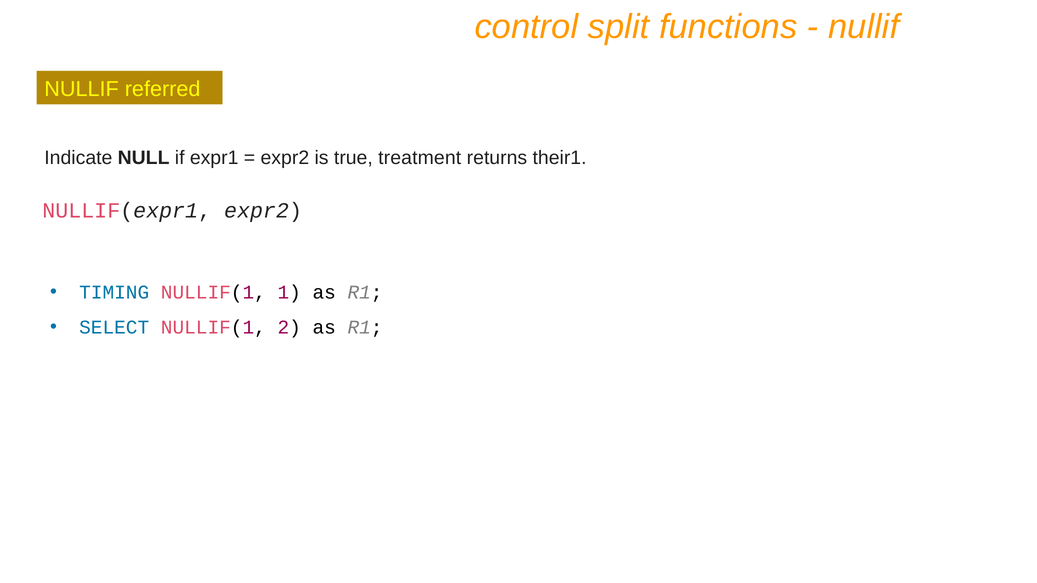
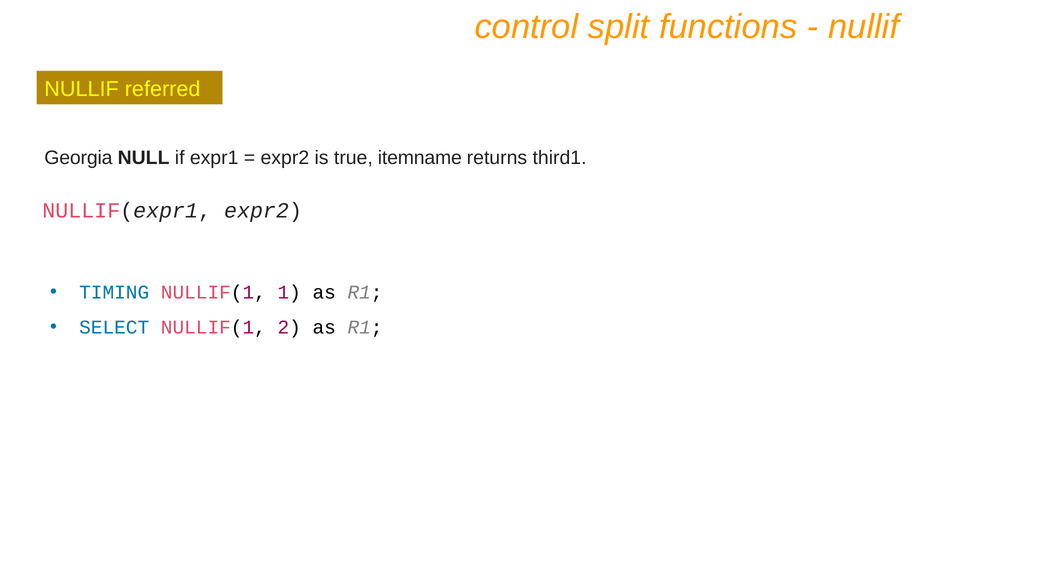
Indicate: Indicate -> Georgia
treatment: treatment -> itemname
their1: their1 -> third1
